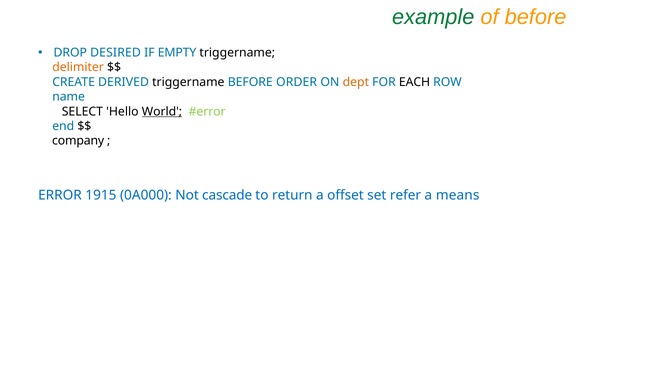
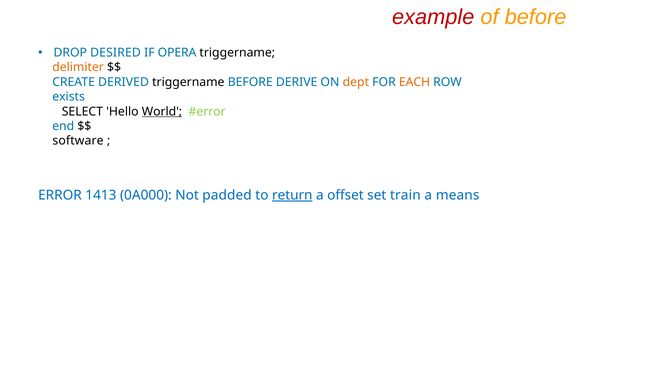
example colour: green -> red
EMPTY: EMPTY -> OPERA
ORDER: ORDER -> DERIVE
EACH colour: black -> orange
name: name -> exists
company: company -> software
1915: 1915 -> 1413
cascade: cascade -> padded
return underline: none -> present
refer: refer -> train
